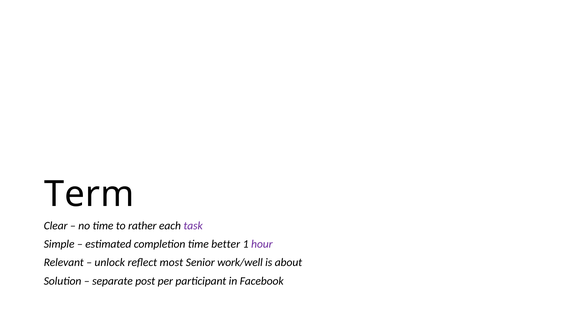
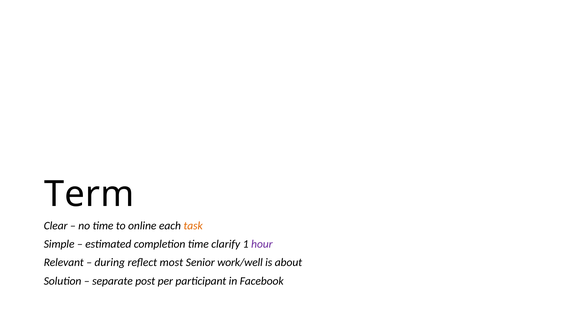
rather: rather -> online
task colour: purple -> orange
better: better -> clarify
unlock: unlock -> during
